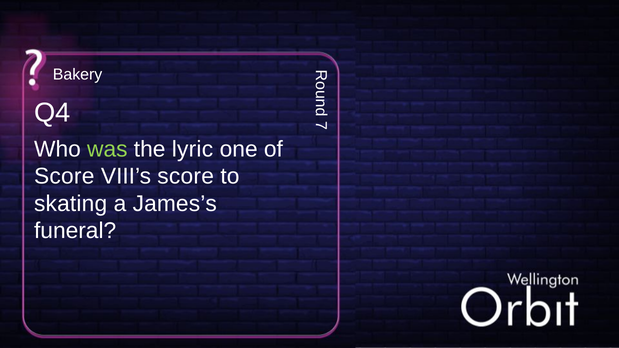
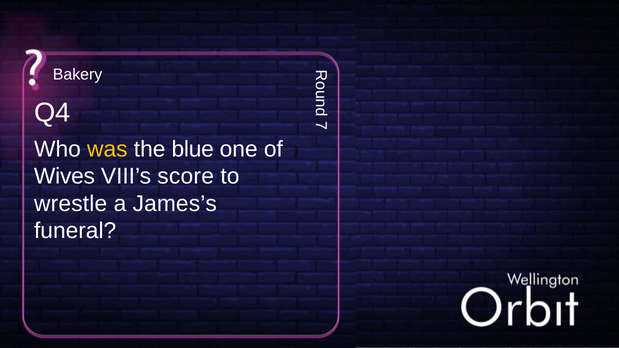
was colour: light green -> yellow
lyric: lyric -> blue
Score at (64, 176): Score -> Wives
skating: skating -> wrestle
